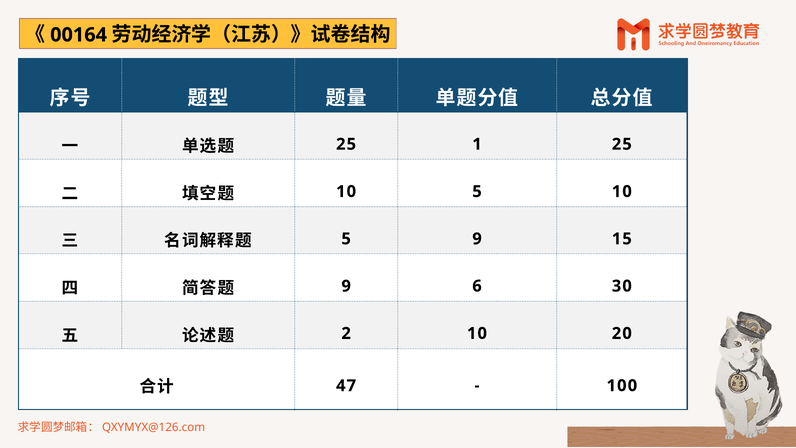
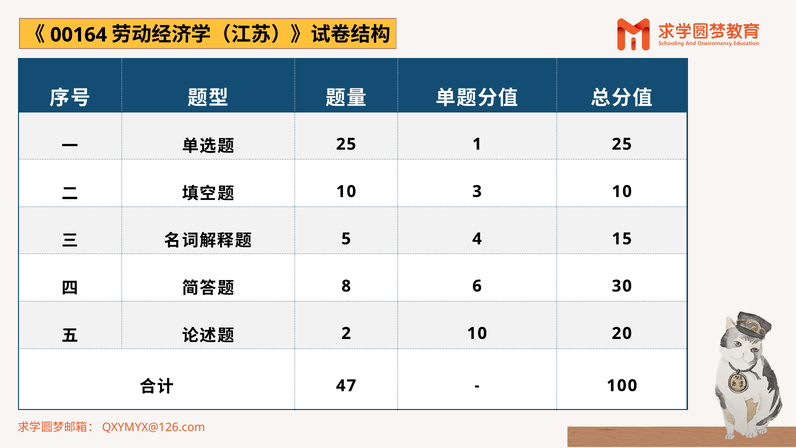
10 5: 5 -> 3
5 9: 9 -> 4
9 at (346, 286): 9 -> 8
